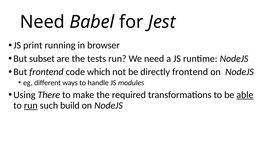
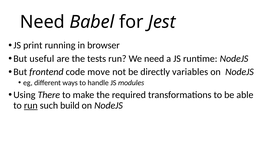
subset: subset -> useful
which: which -> move
directly frontend: frontend -> variables
able underline: present -> none
